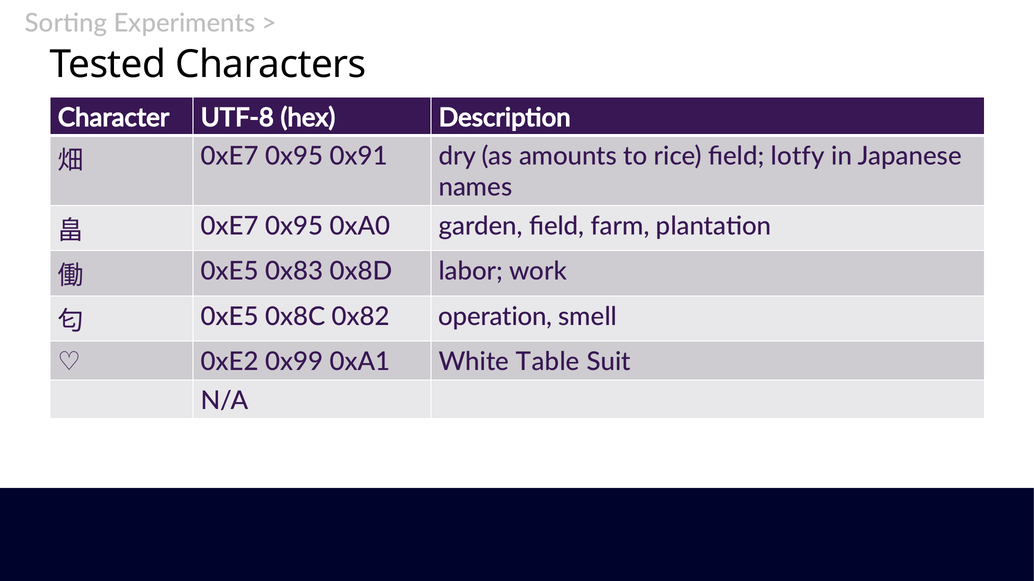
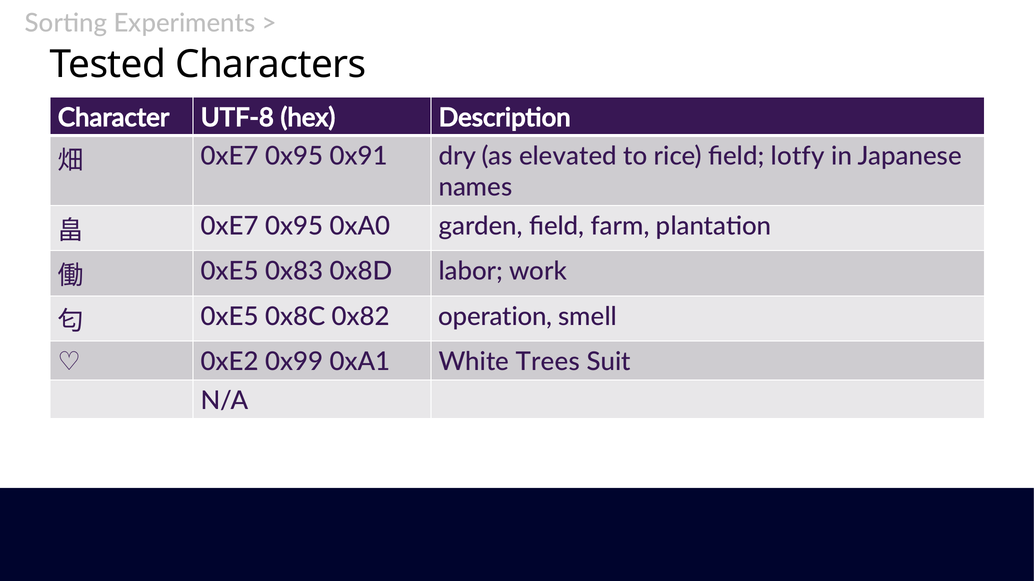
amounts: amounts -> elevated
Table: Table -> Trees
